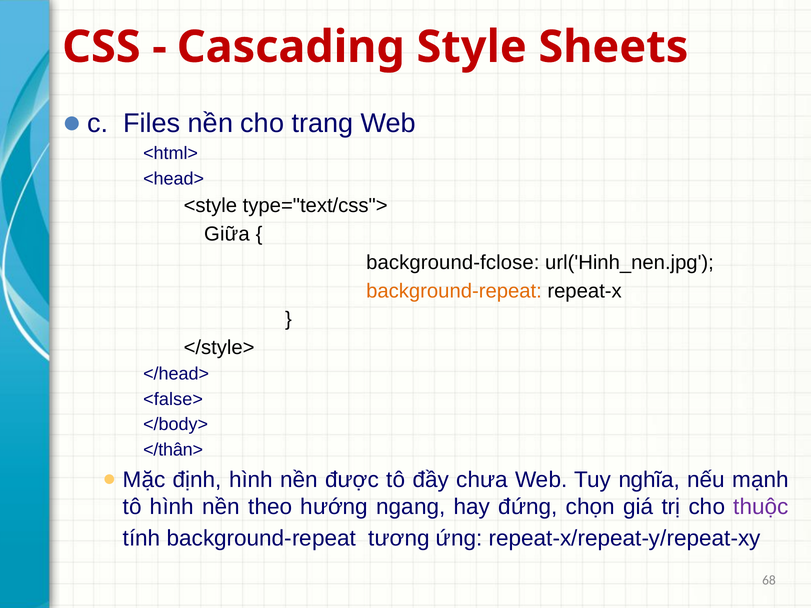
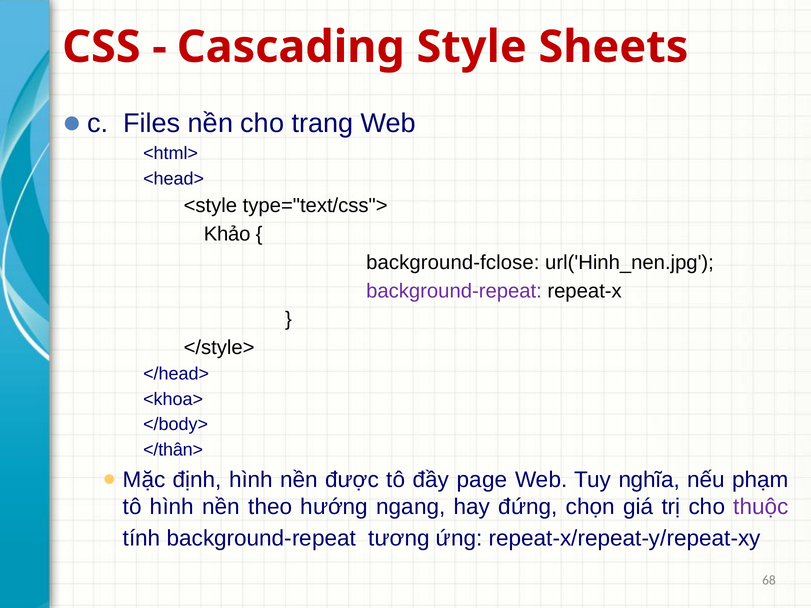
Giữa: Giữa -> Khảo
background-repeat at (454, 291) colour: orange -> purple
<false>: <false> -> <khoa>
chưa: chưa -> page
mạnh: mạnh -> phạm
